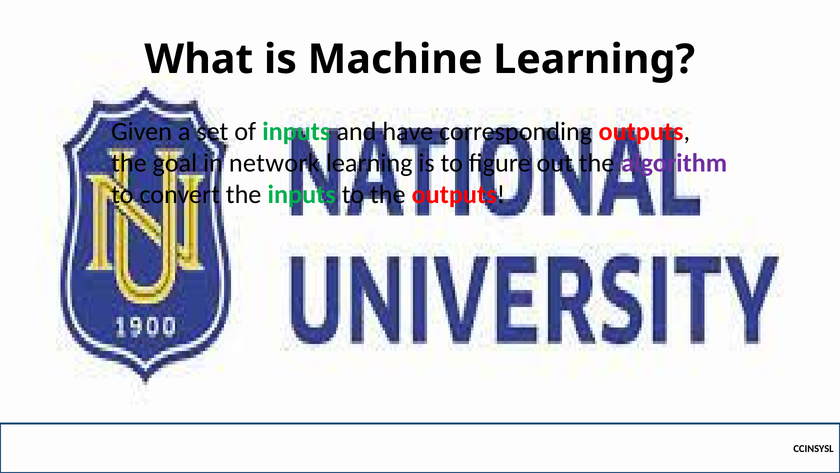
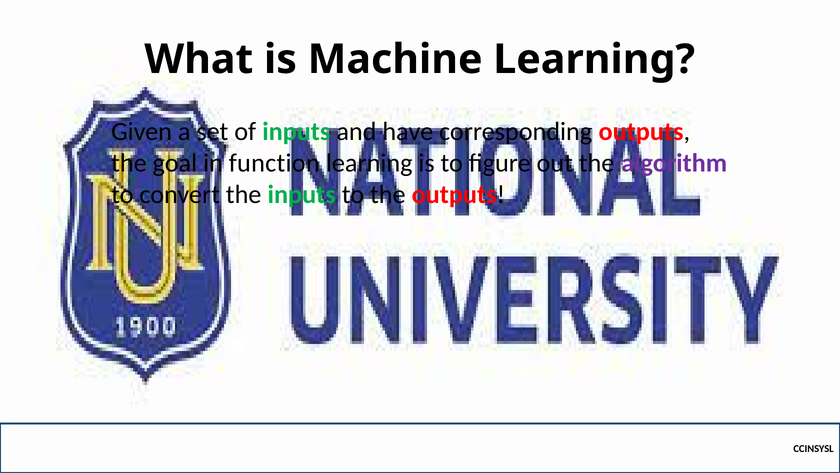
network: network -> function
